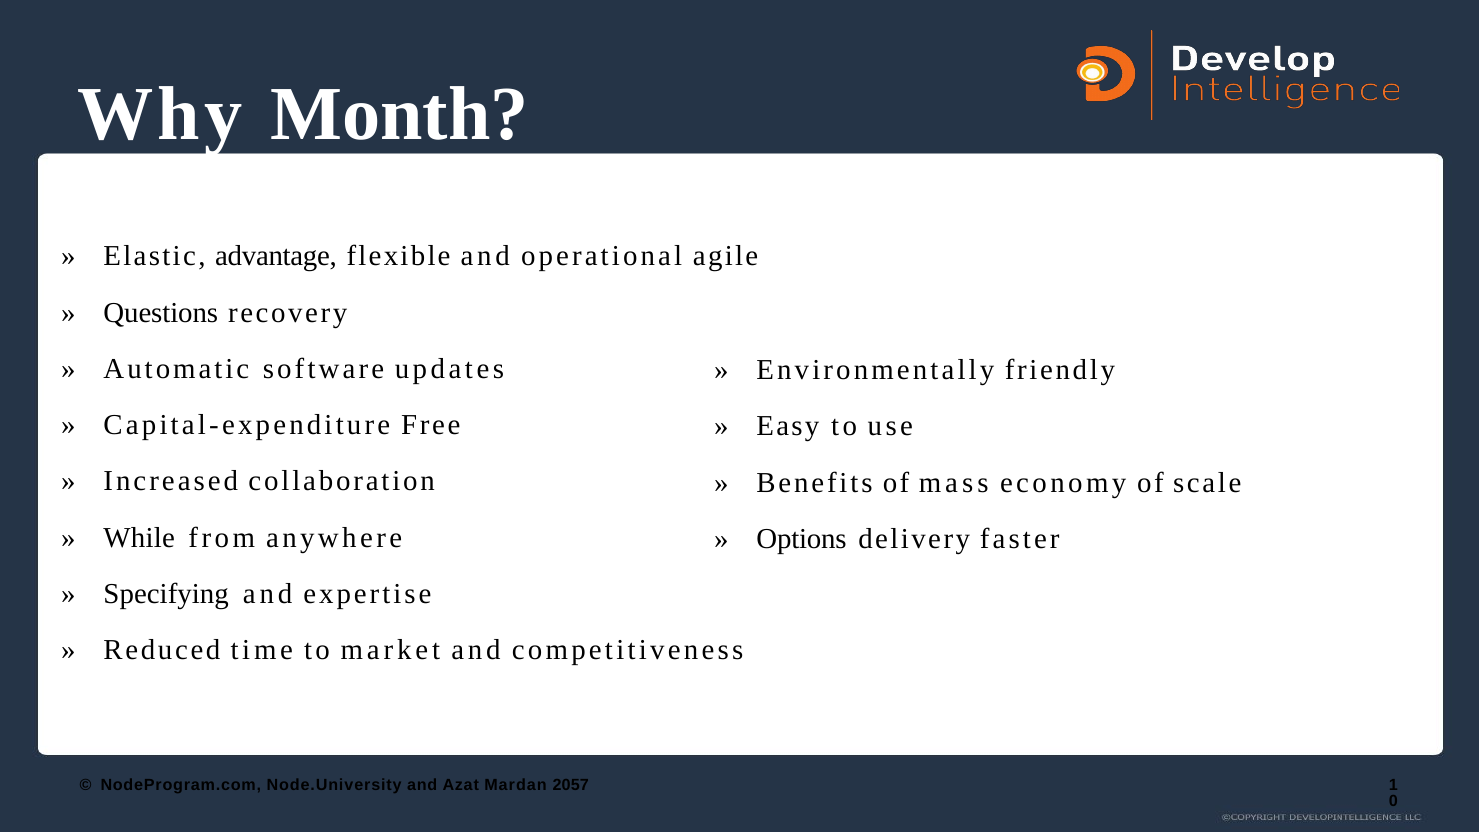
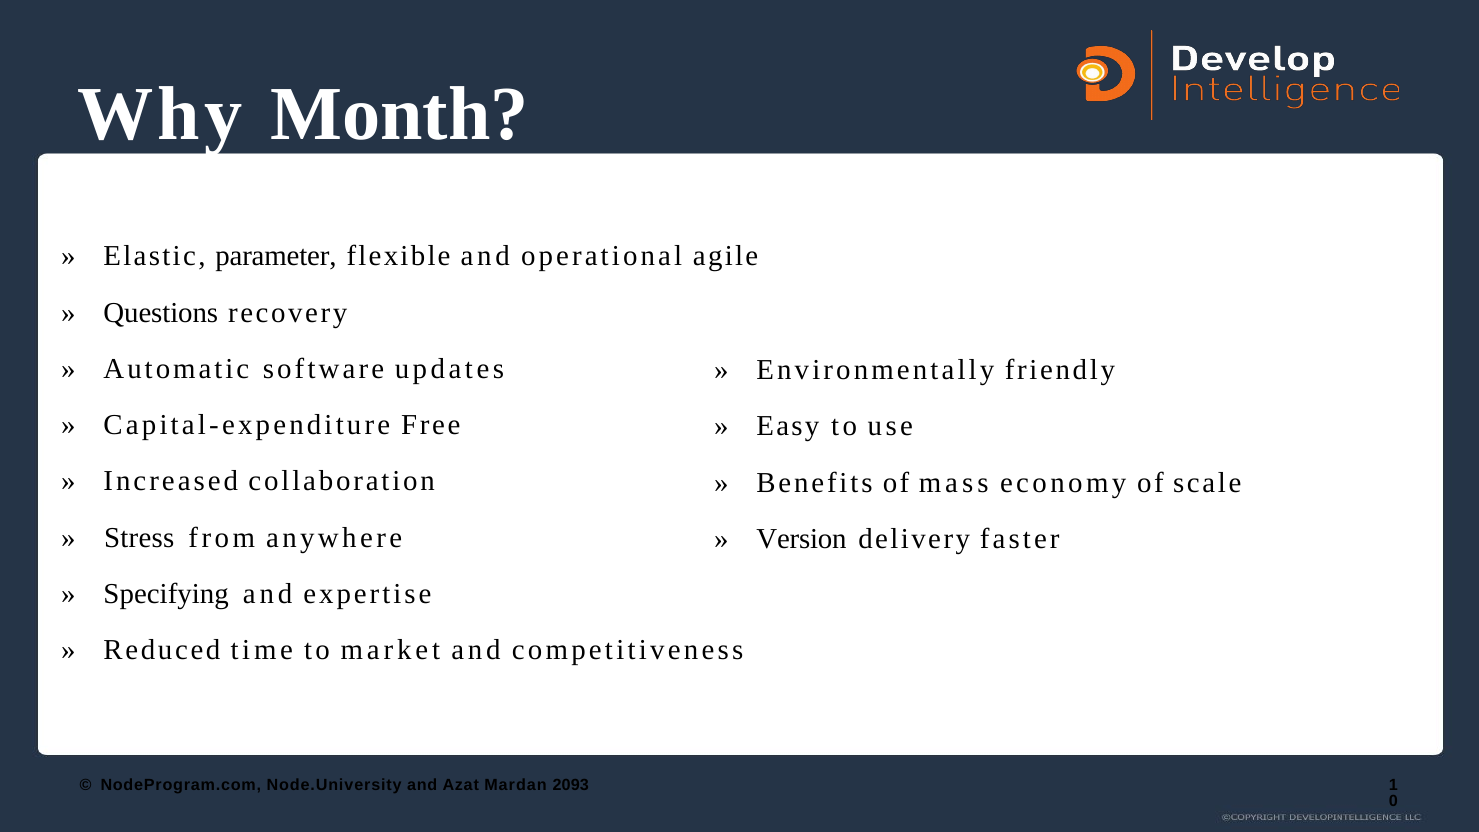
advantage: advantage -> parameter
While: While -> Stress
Options: Options -> Version
2057: 2057 -> 2093
